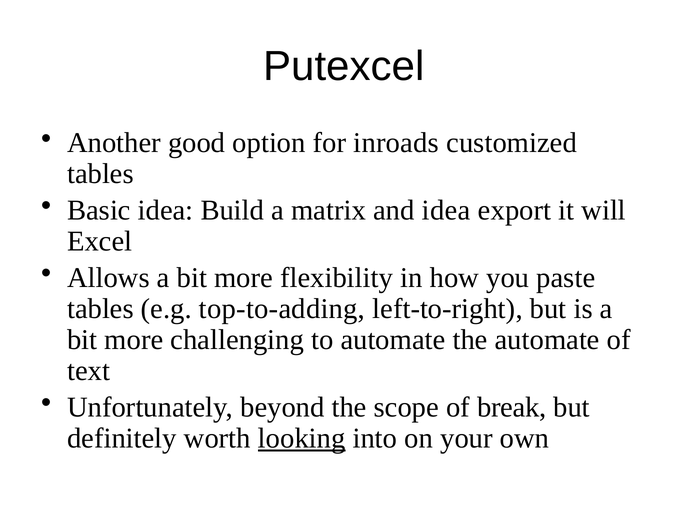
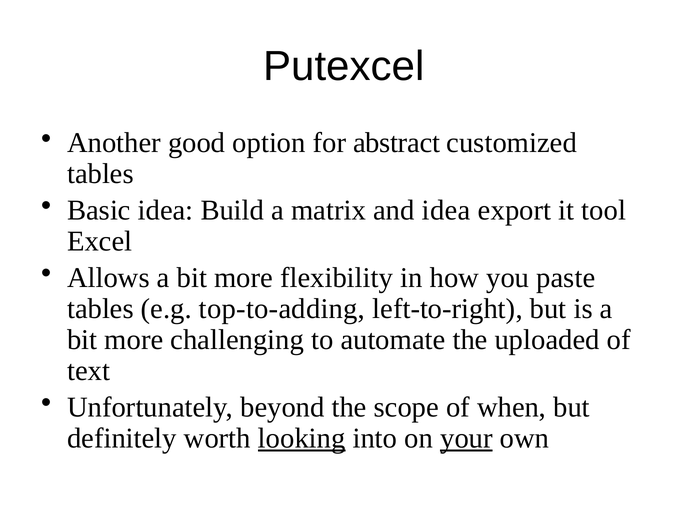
inroads: inroads -> abstract
will: will -> tool
the automate: automate -> uploaded
break: break -> when
your underline: none -> present
